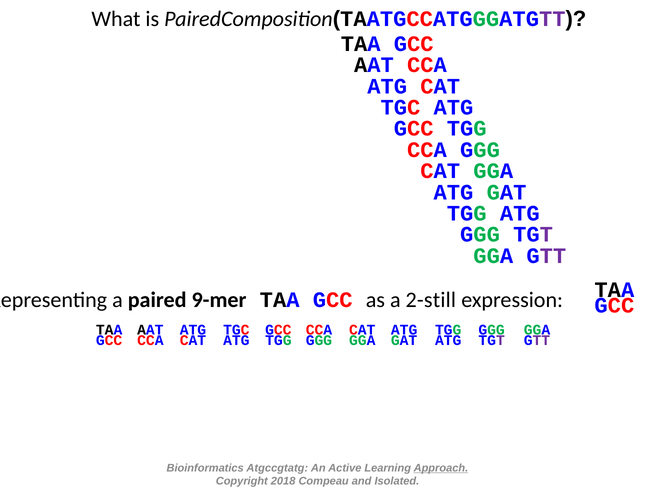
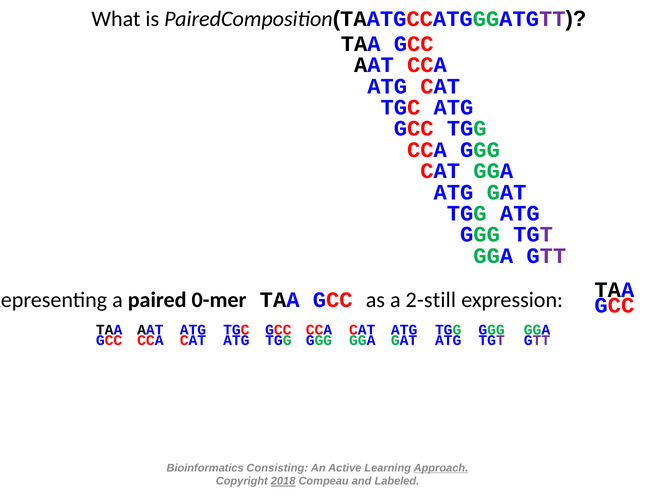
9-mer: 9-mer -> 0-mer
Atgccgtatg: Atgccgtatg -> Consisting
2018 underline: none -> present
Isolated: Isolated -> Labeled
